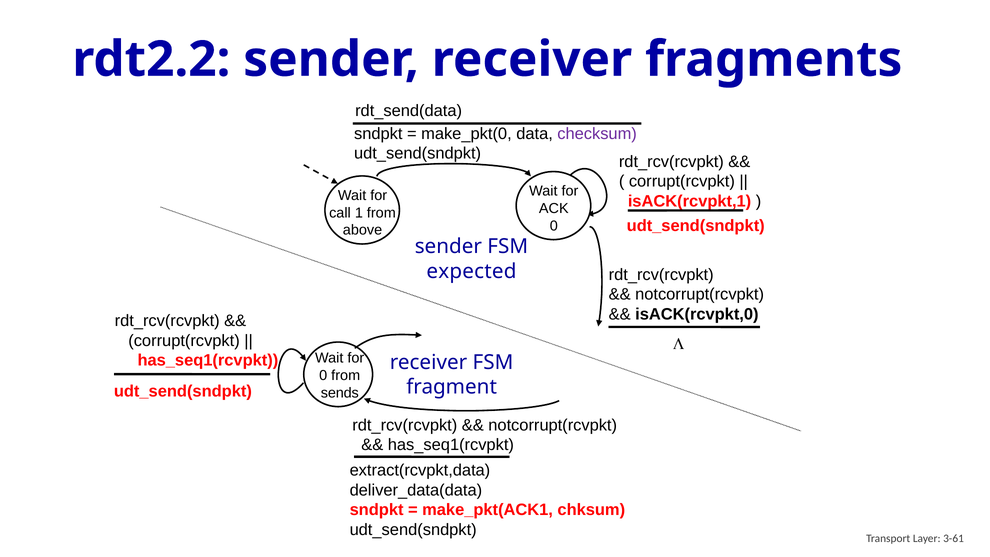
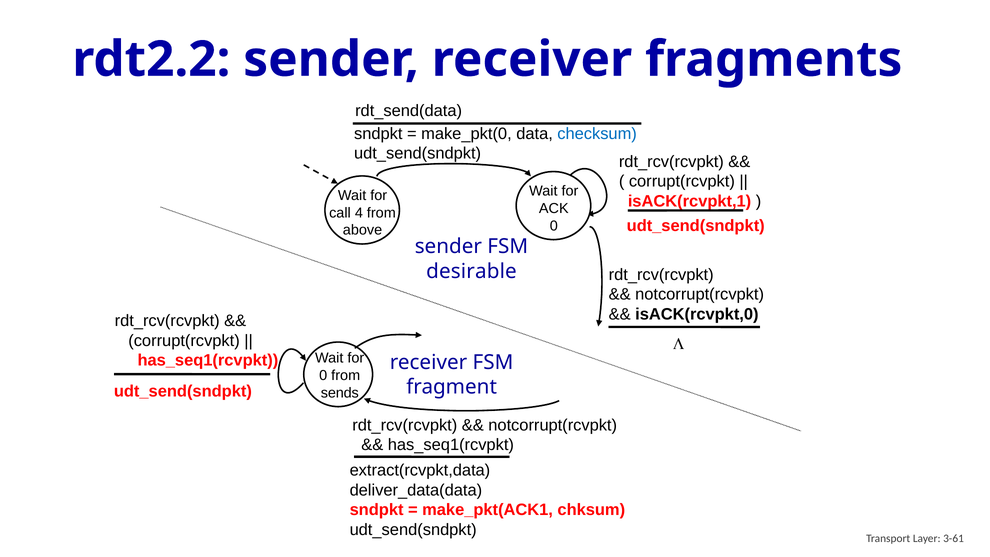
checksum colour: purple -> blue
1: 1 -> 4
expected: expected -> desirable
